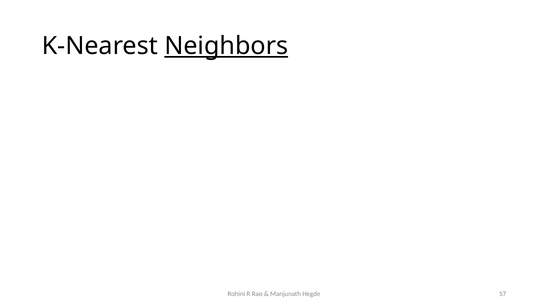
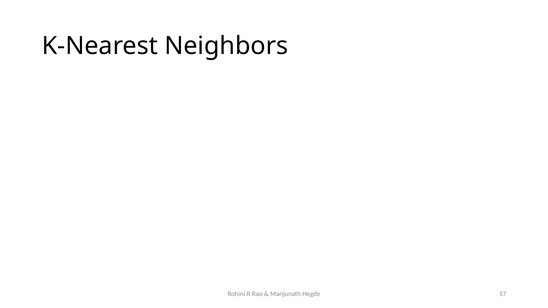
Neighbors underline: present -> none
